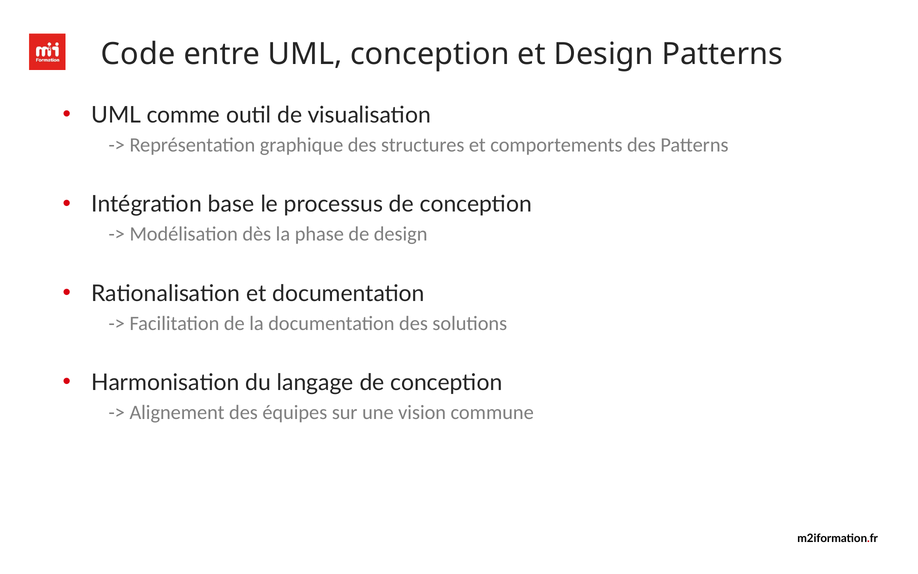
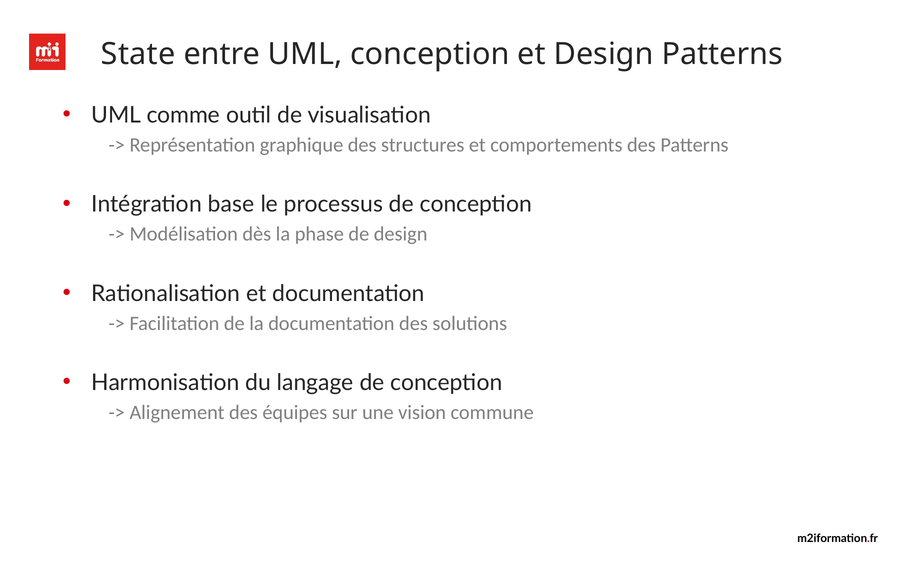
Code: Code -> State
